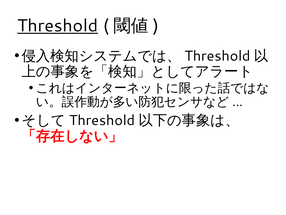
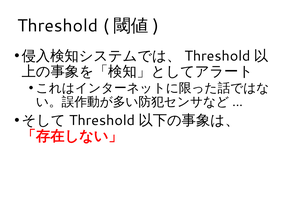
Threshold underline: present -> none
